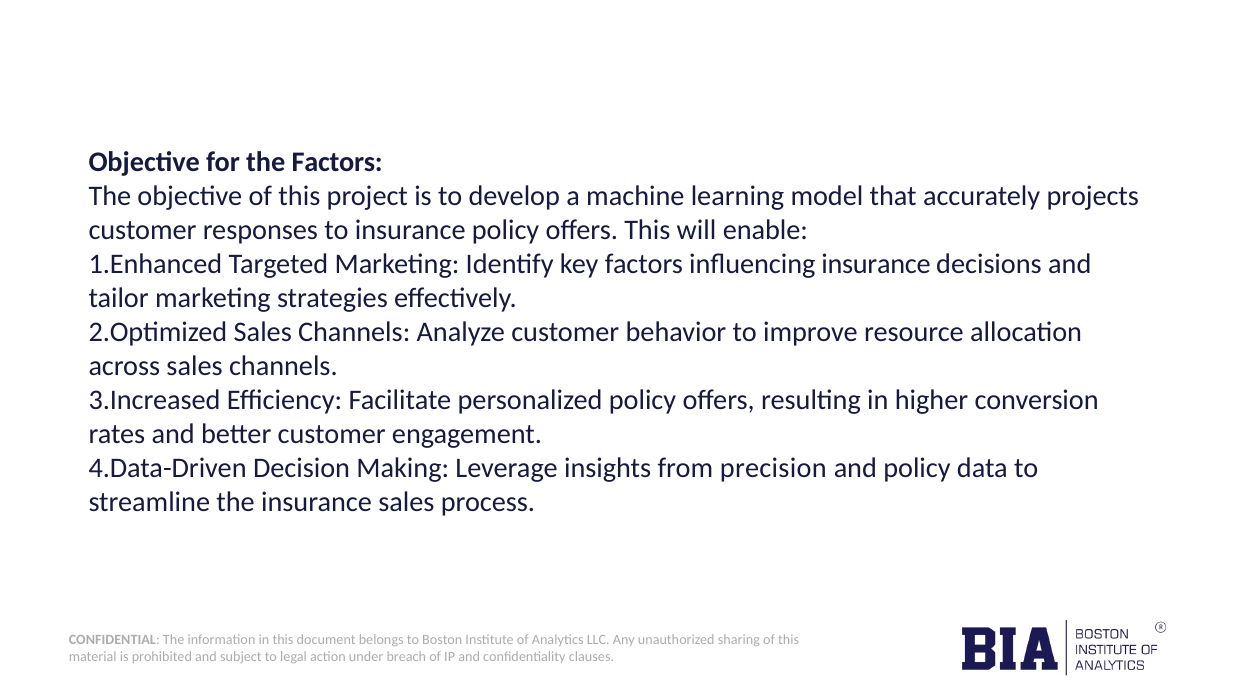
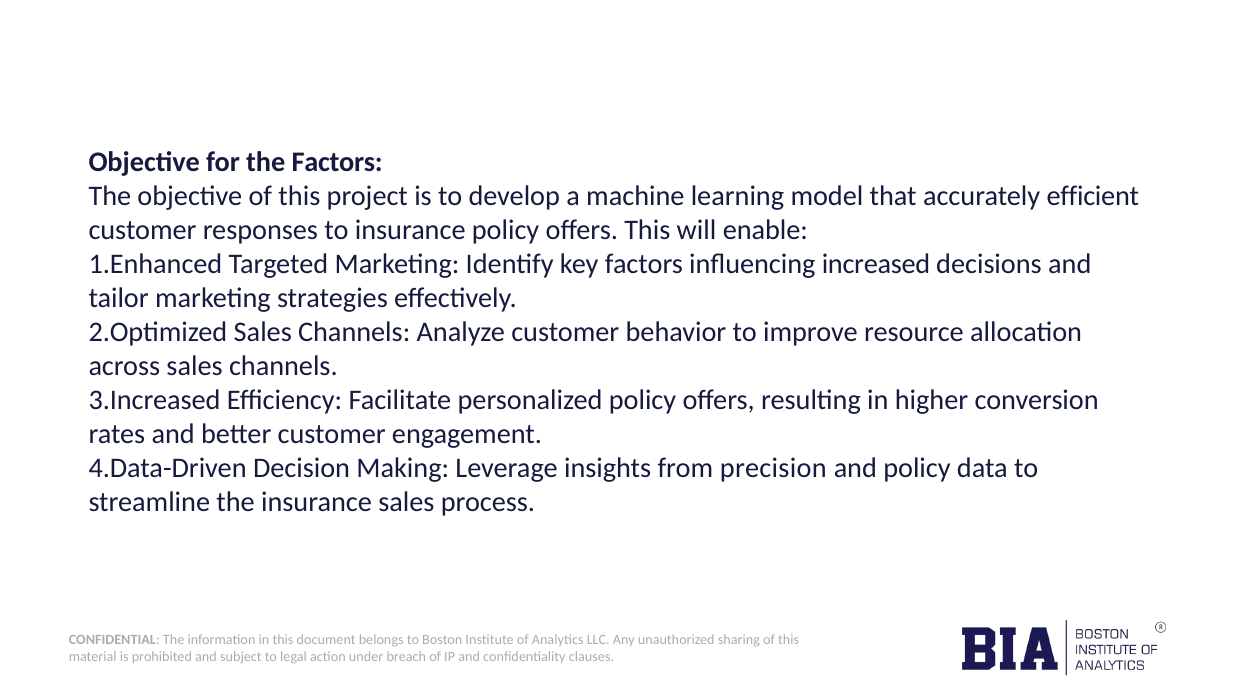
projects: projects -> efficient
influencing insurance: insurance -> increased
